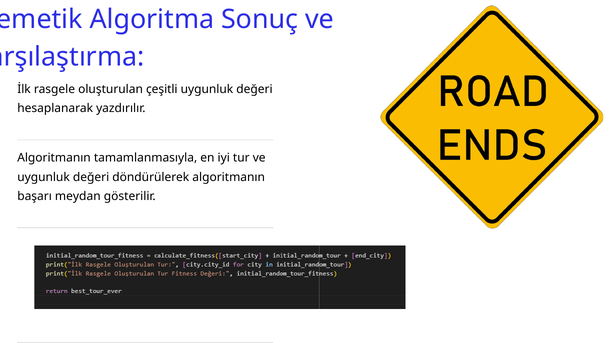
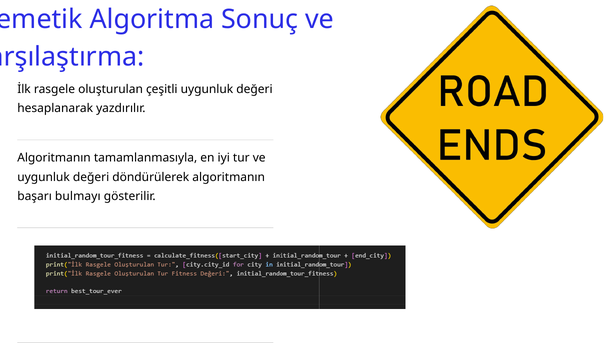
meydan: meydan -> bulmayı
